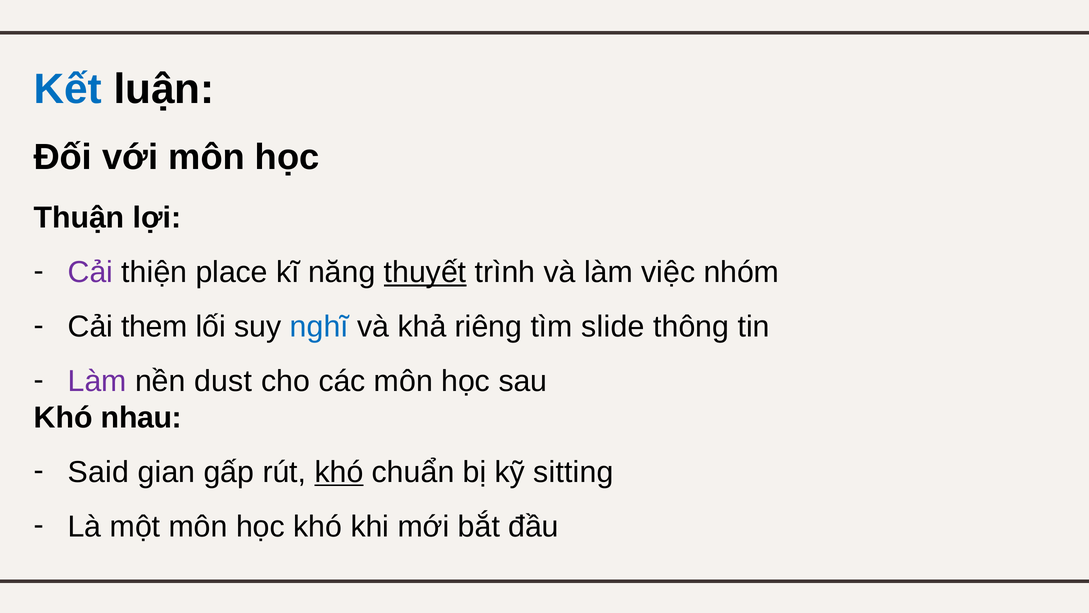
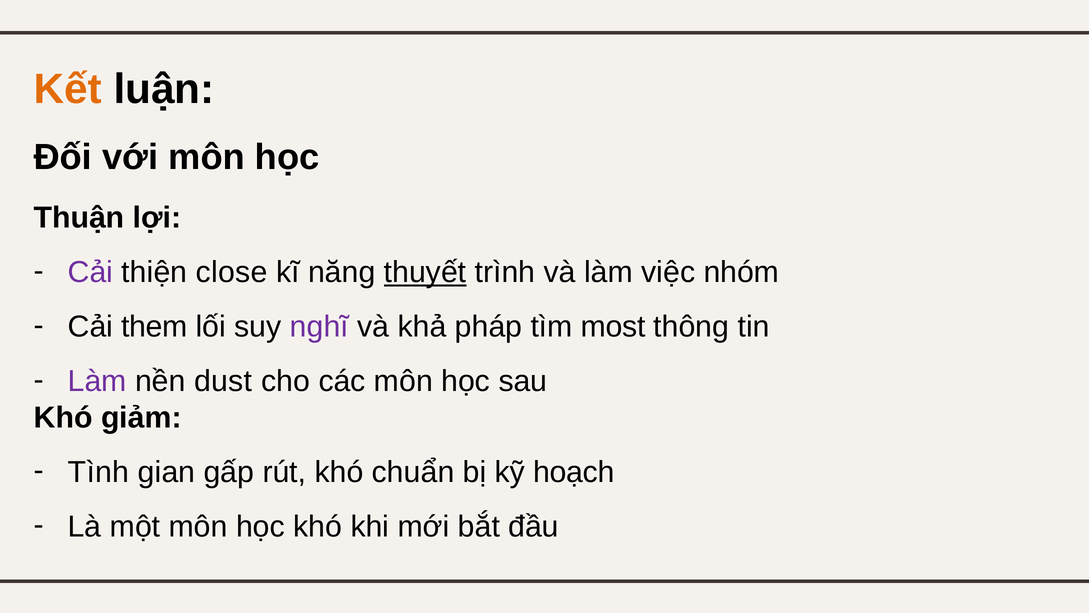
Kết colour: blue -> orange
place: place -> close
nghĩ colour: blue -> purple
riêng: riêng -> pháp
slide: slide -> most
nhau: nhau -> giảm
Said: Said -> Tình
khó at (339, 472) underline: present -> none
sitting: sitting -> hoạch
